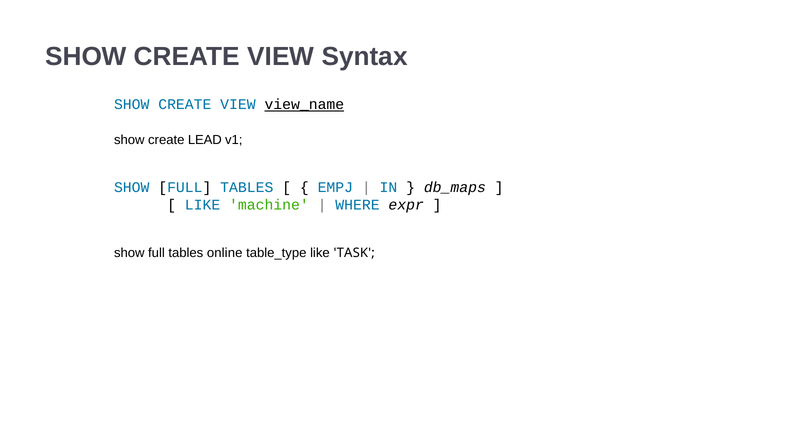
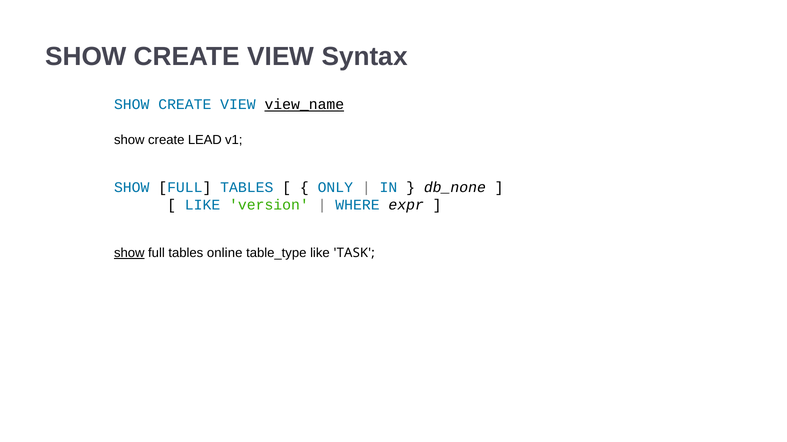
EMPJ: EMPJ -> ONLY
db_maps: db_maps -> db_none
machine: machine -> version
show at (129, 253) underline: none -> present
